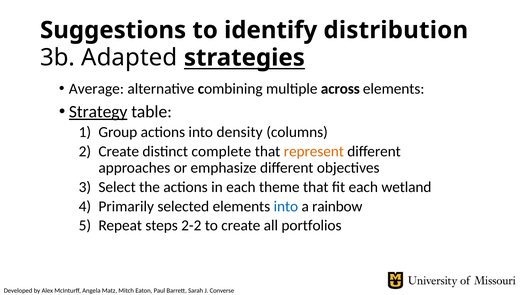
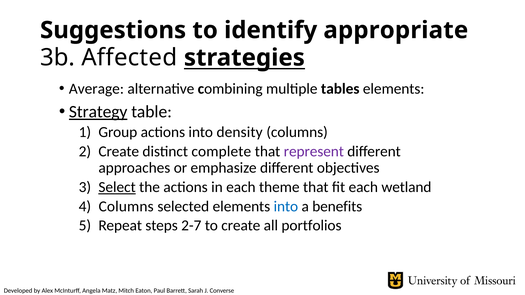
distribution: distribution -> appropriate
Adapted: Adapted -> Affected
across: across -> tables
represent colour: orange -> purple
Select underline: none -> present
Primarily at (126, 207): Primarily -> Columns
rainbow: rainbow -> benefits
2-2: 2-2 -> 2-7
